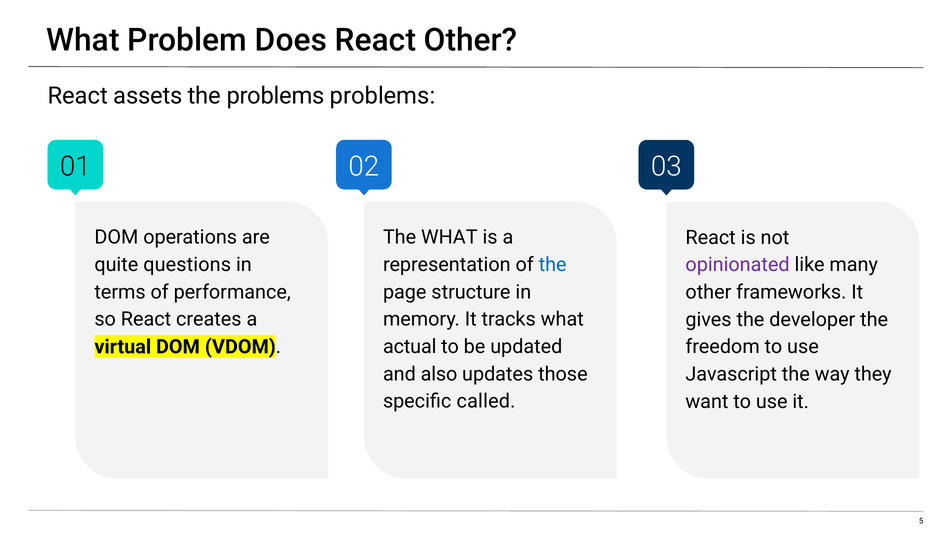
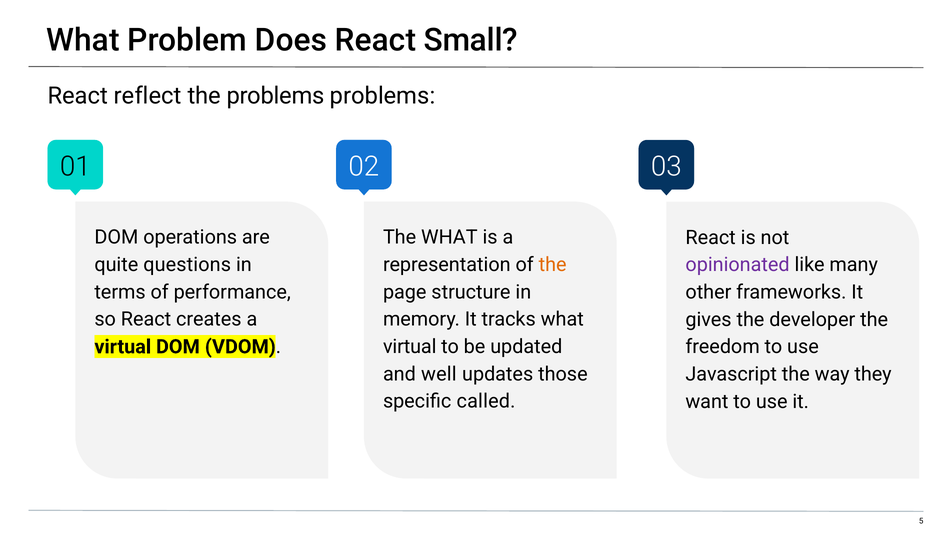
React Other: Other -> Small
assets: assets -> reflect
the at (553, 265) colour: blue -> orange
actual at (410, 347): actual -> virtual
also: also -> well
